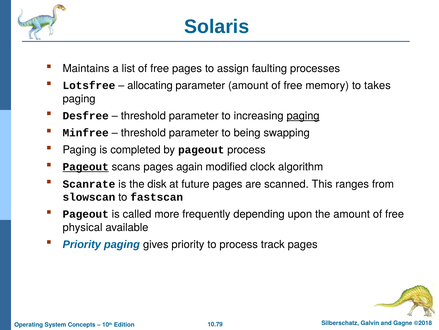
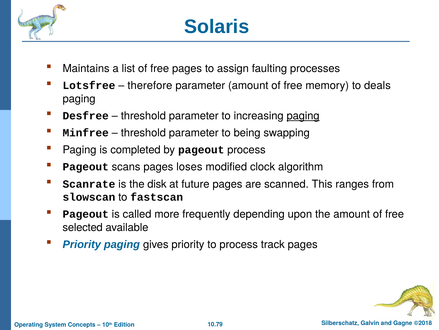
allocating: allocating -> therefore
takes: takes -> deals
Pageout at (86, 167) underline: present -> none
again: again -> loses
physical: physical -> selected
